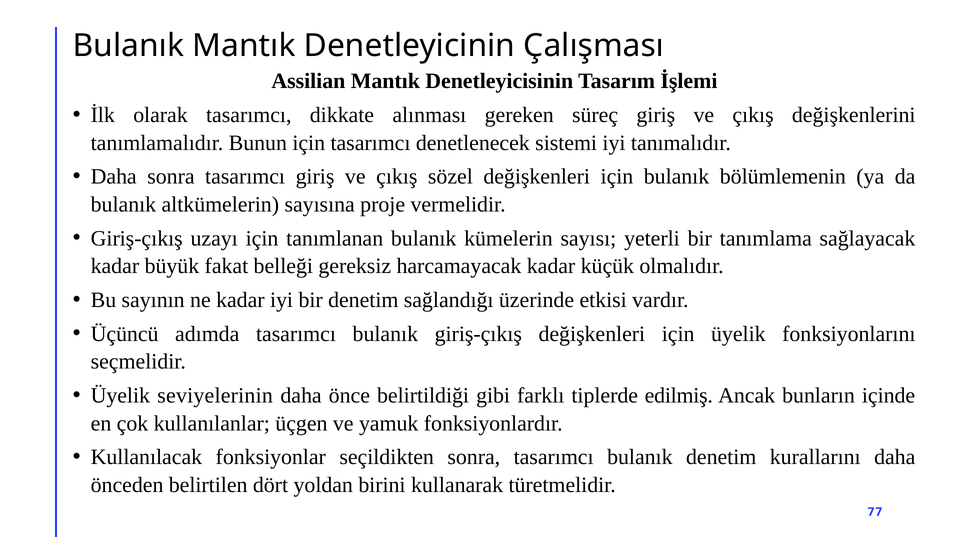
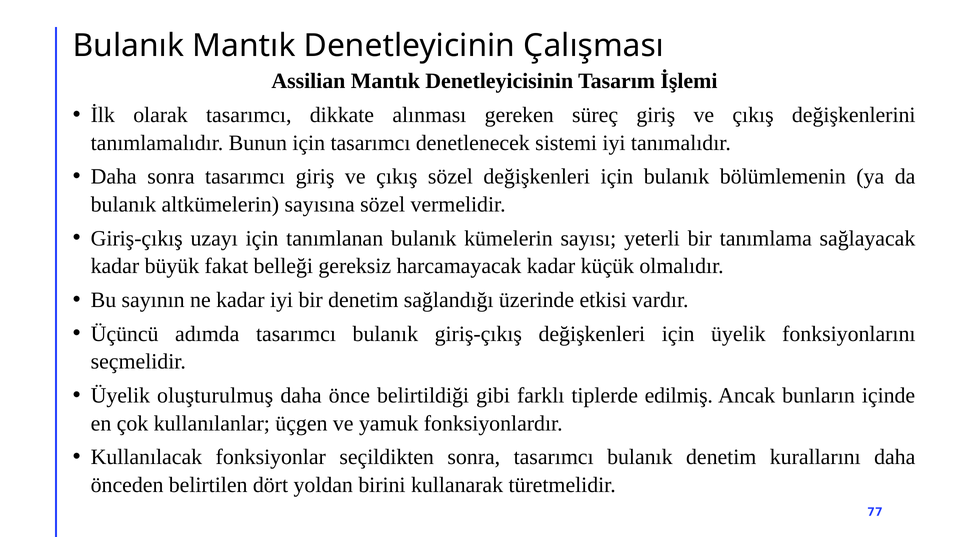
sayısına proje: proje -> sözel
seviyelerinin: seviyelerinin -> oluşturulmuş
